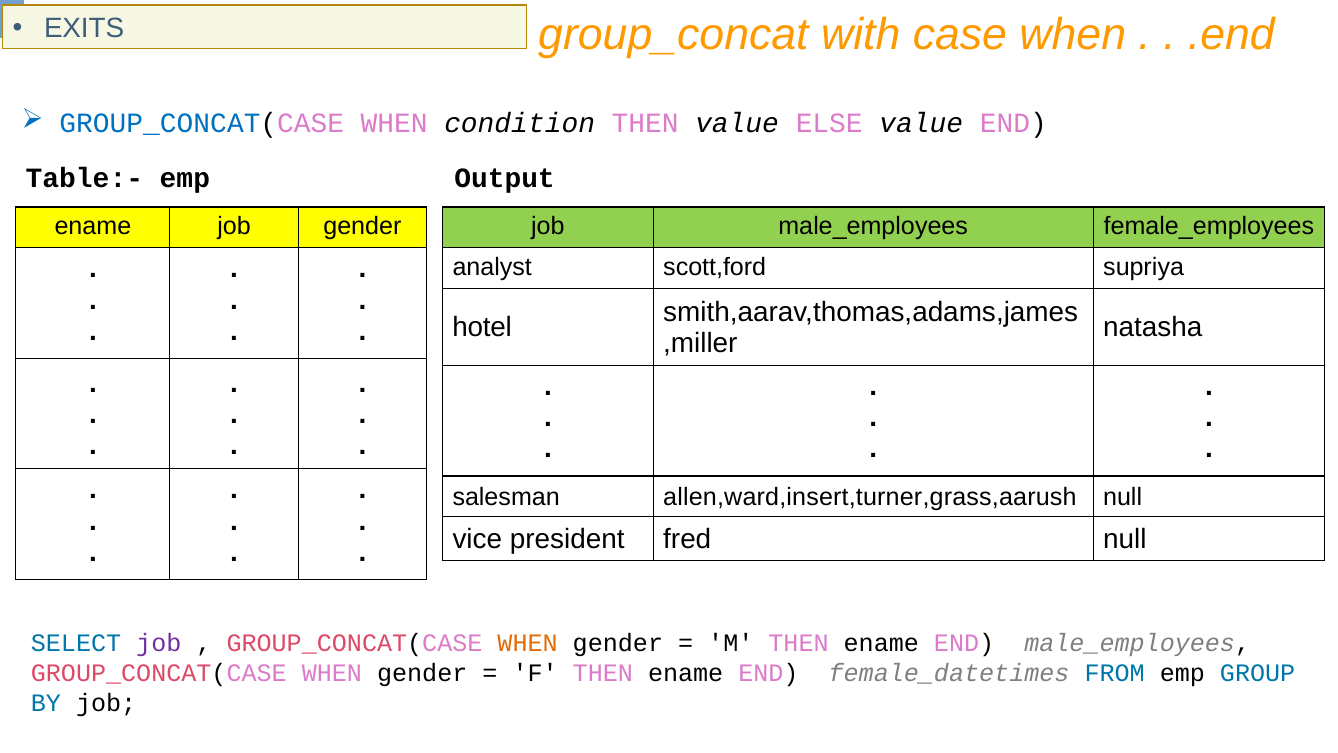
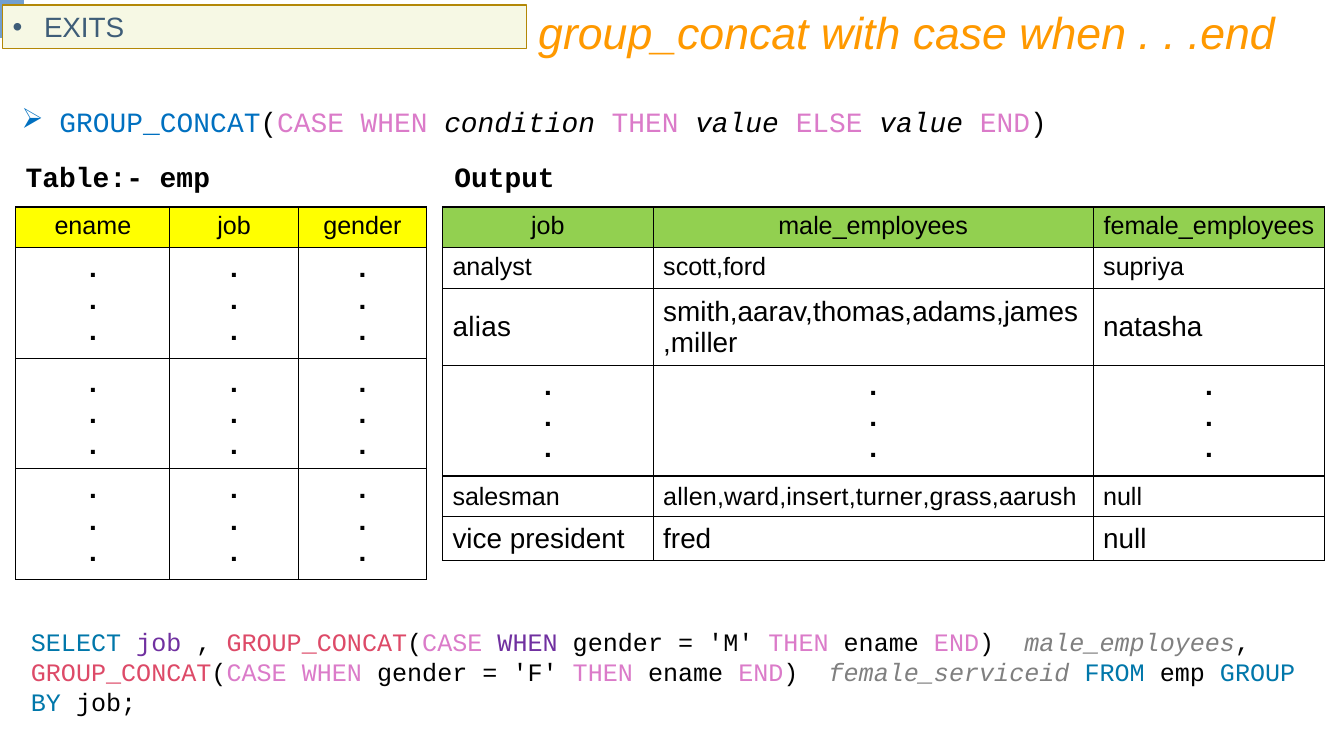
hotel: hotel -> alias
WHEN at (528, 643) colour: orange -> purple
female_datetimes: female_datetimes -> female_serviceid
